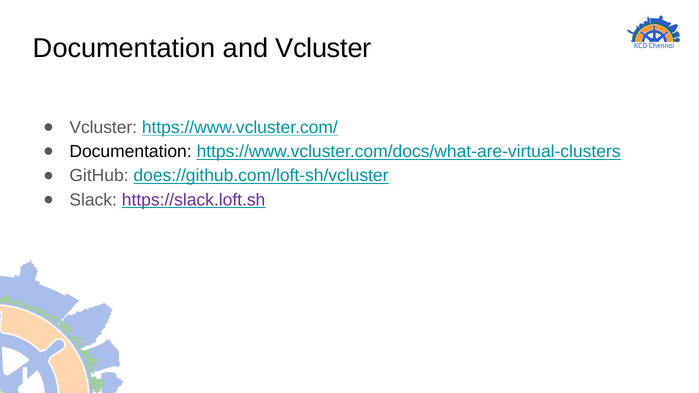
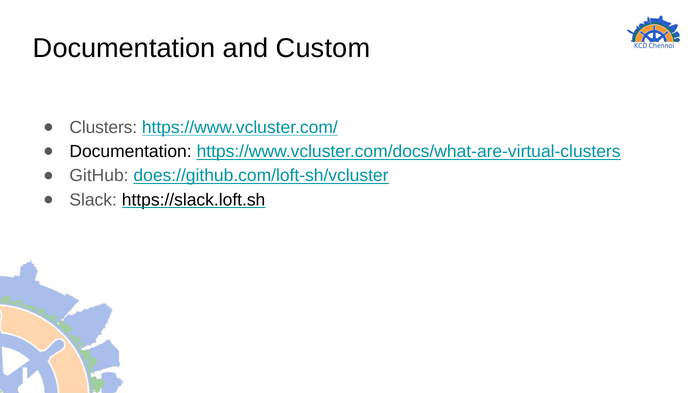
and Vcluster: Vcluster -> Custom
Vcluster at (103, 128): Vcluster -> Clusters
https://slack.loft.sh colour: purple -> black
